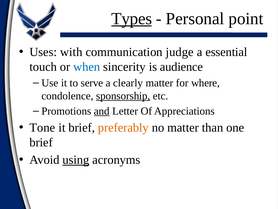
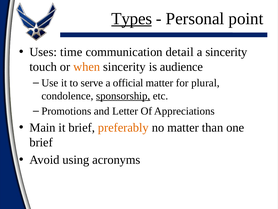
with: with -> time
judge: judge -> detail
a essential: essential -> sincerity
when colour: blue -> orange
clearly: clearly -> official
where: where -> plural
and underline: present -> none
Tone: Tone -> Main
using underline: present -> none
